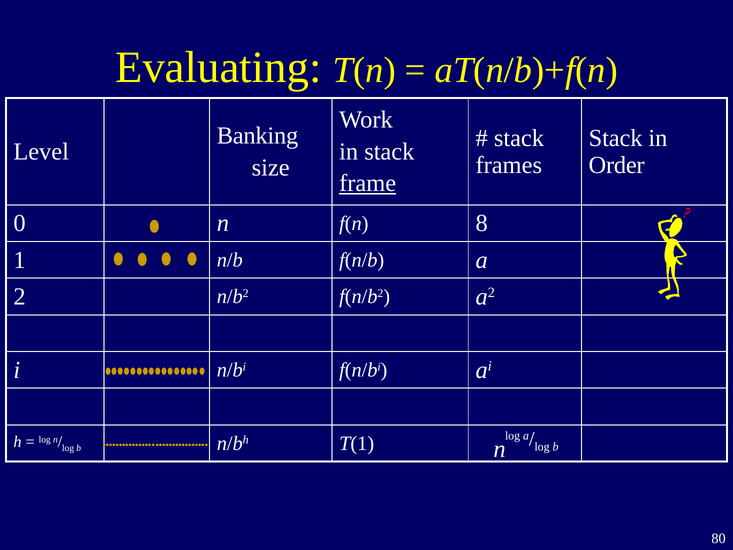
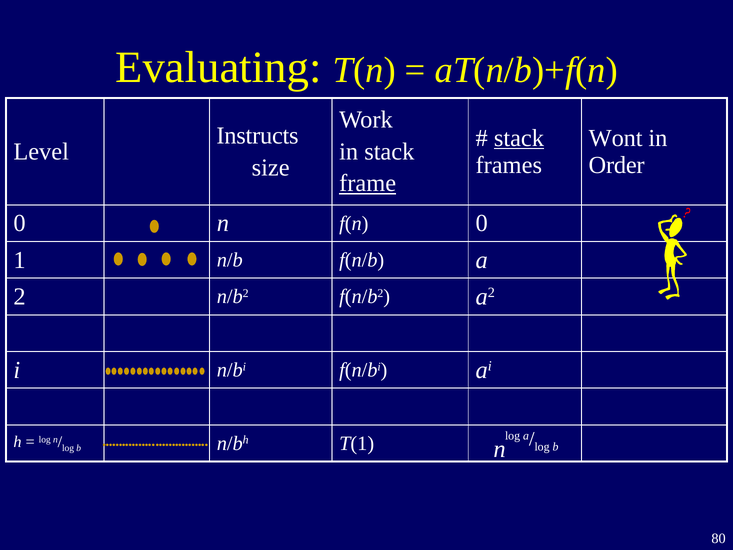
Banking: Banking -> Instructs
stack at (519, 138) underline: none -> present
Stack at (616, 138): Stack -> Wont
f(n 8: 8 -> 0
